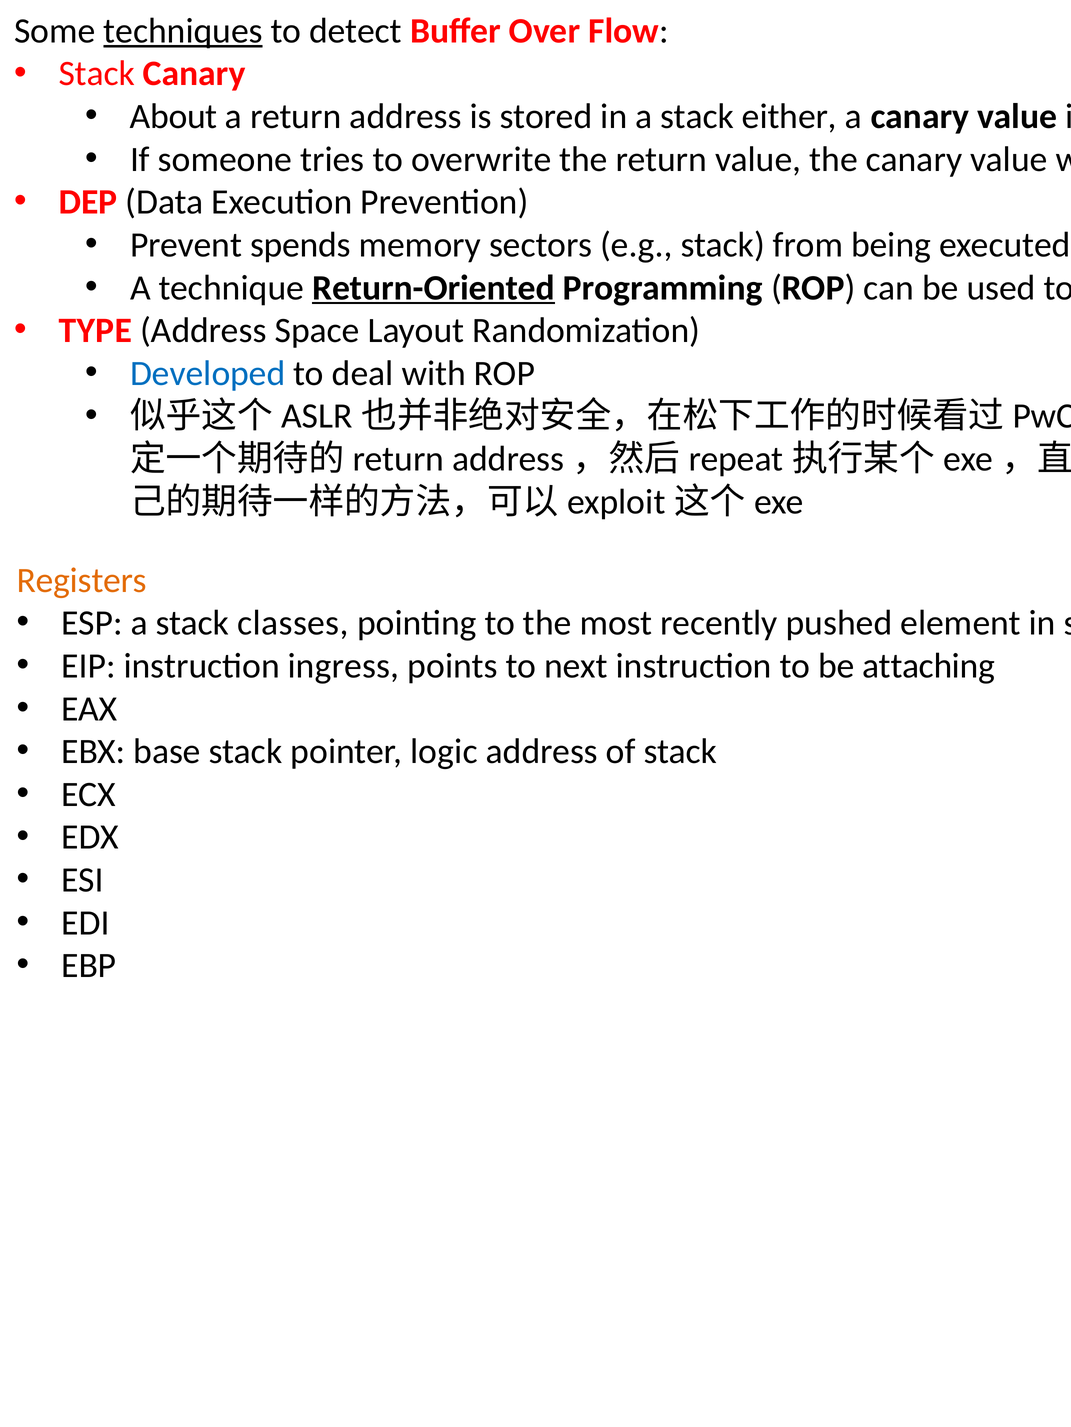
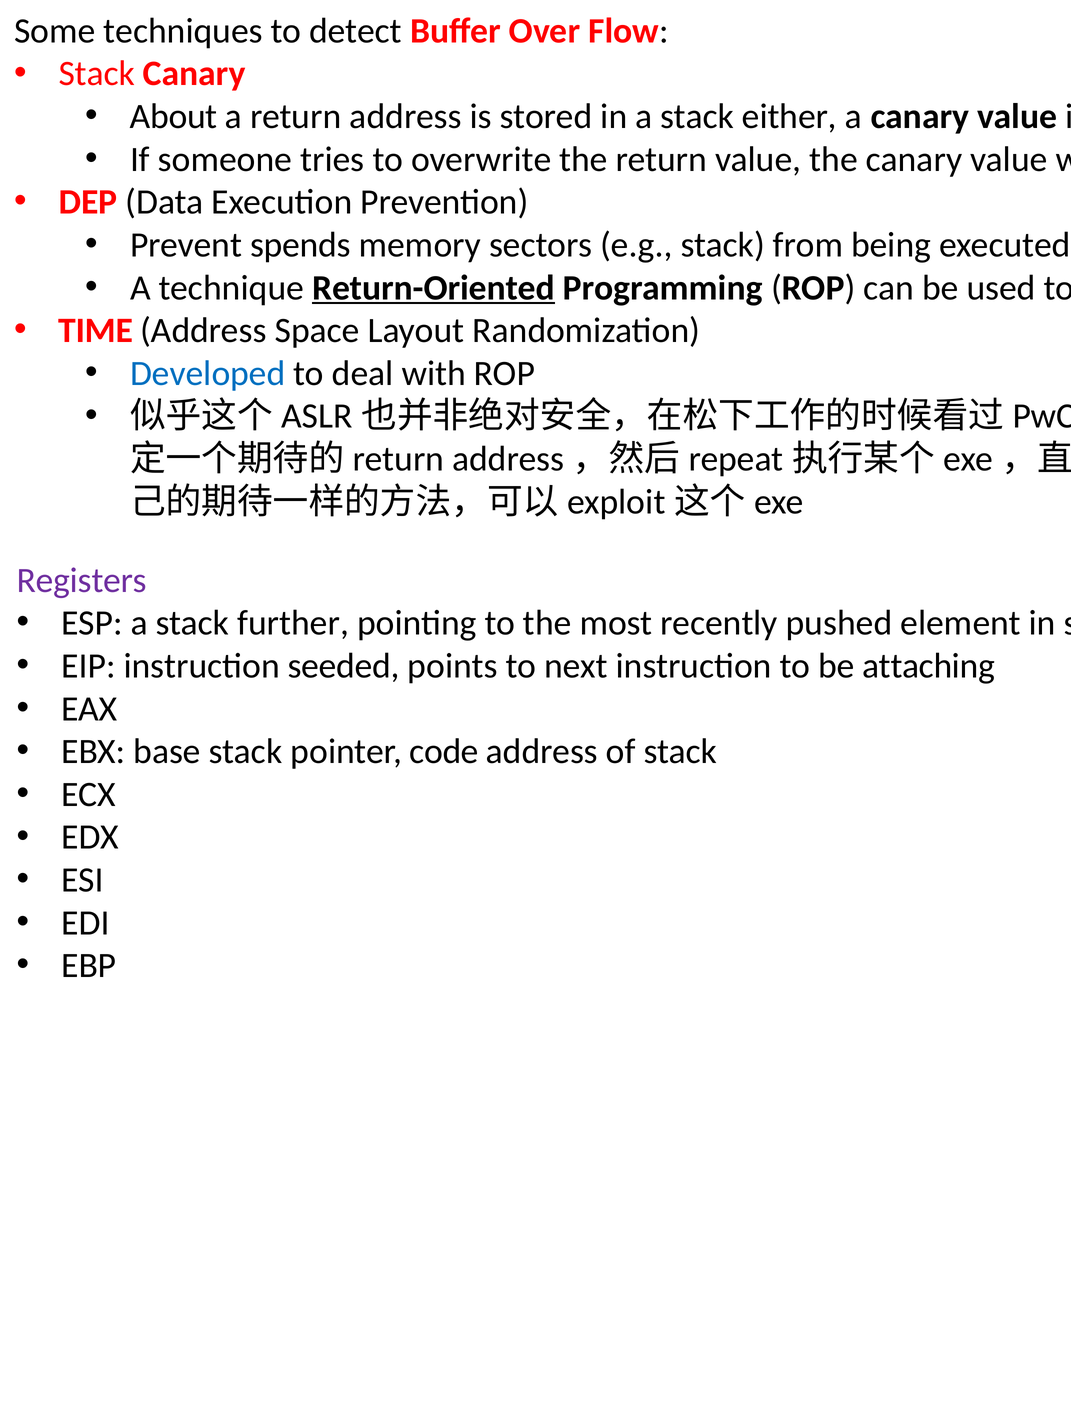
techniques underline: present -> none
TYPE: TYPE -> TIME
Registers colour: orange -> purple
classes: classes -> further
ingress: ingress -> seeded
logic: logic -> code
